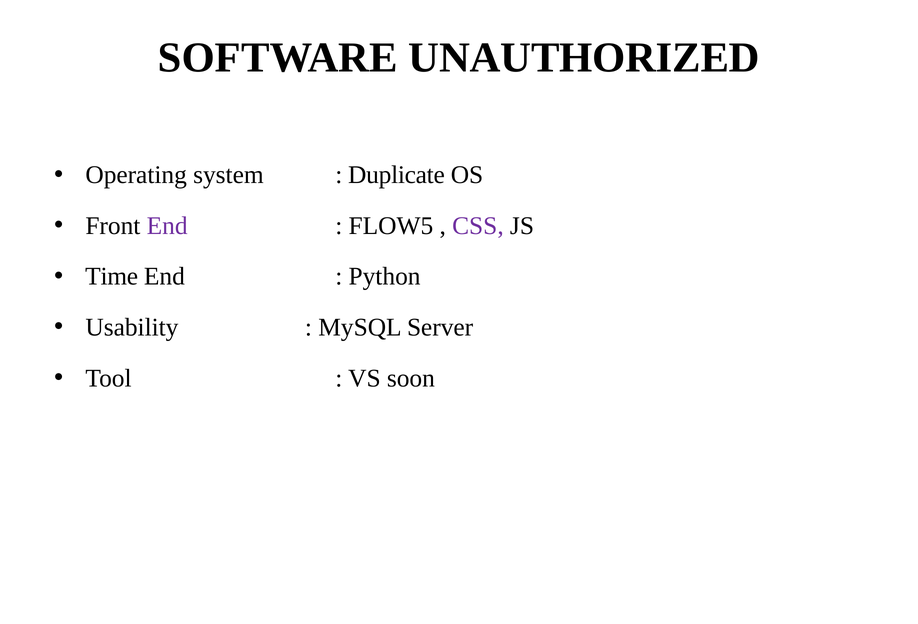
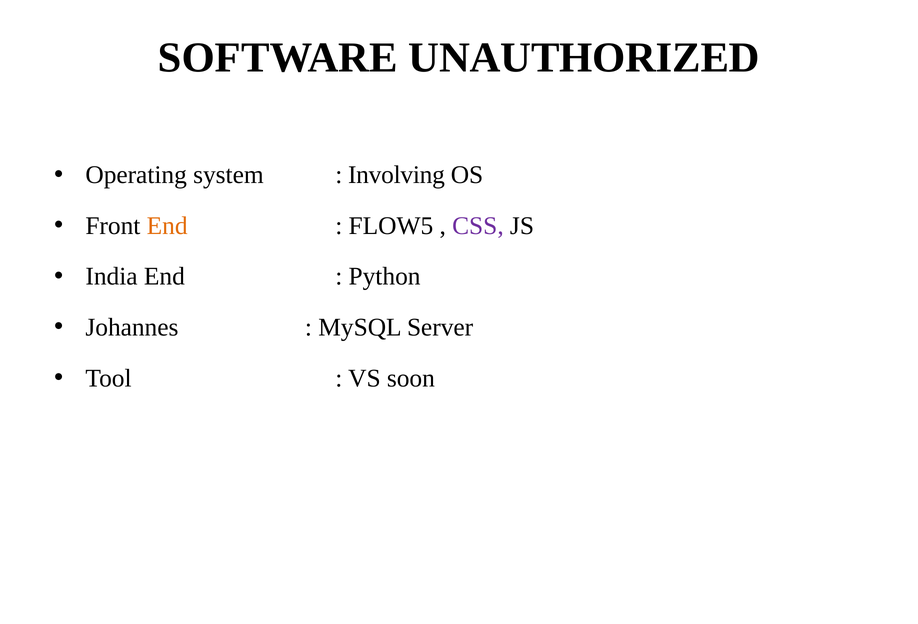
Duplicate: Duplicate -> Involving
End at (167, 226) colour: purple -> orange
Time: Time -> India
Usability: Usability -> Johannes
